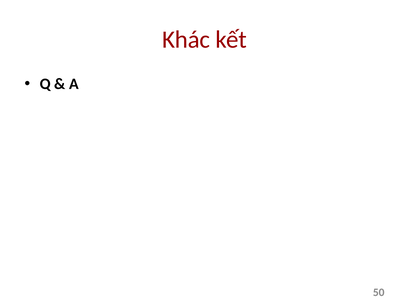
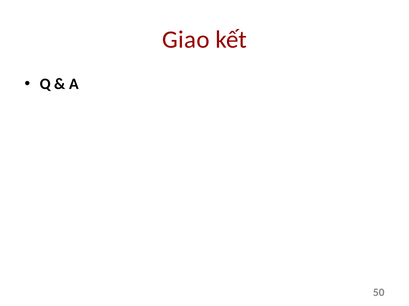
Khác: Khác -> Giao
